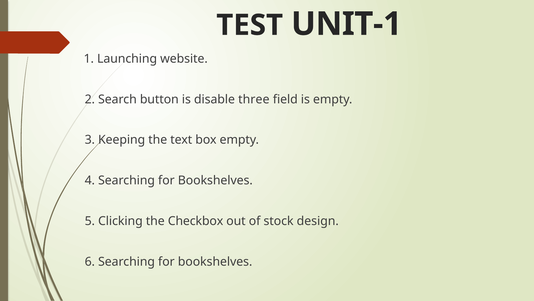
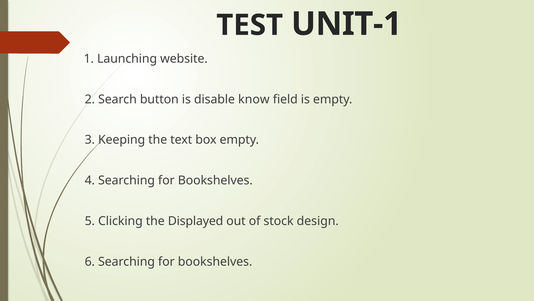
three: three -> know
Checkbox: Checkbox -> Displayed
